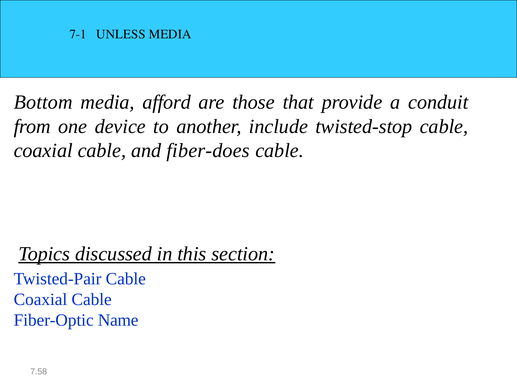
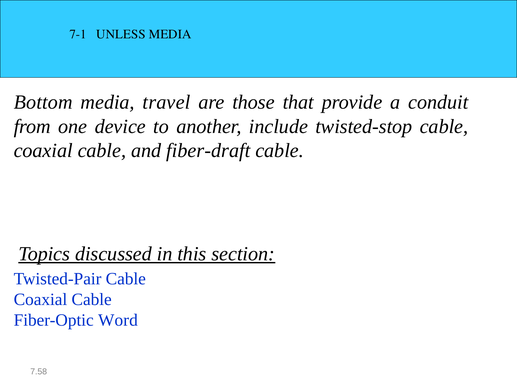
afford: afford -> travel
fiber-does: fiber-does -> fiber-draft
Name: Name -> Word
